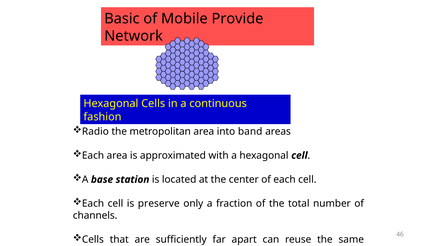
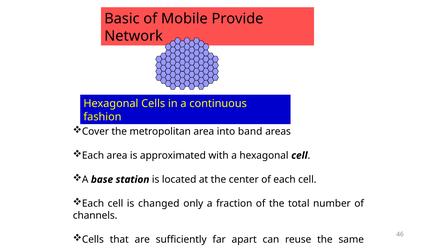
Radio: Radio -> Cover
preserve: preserve -> changed
